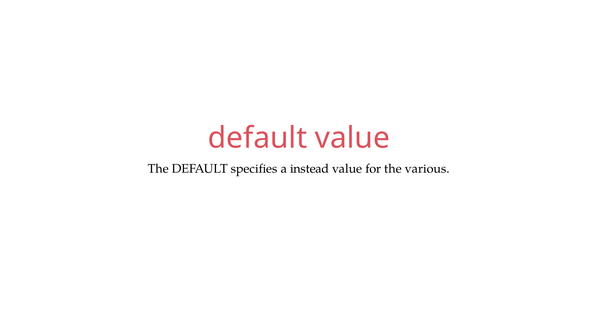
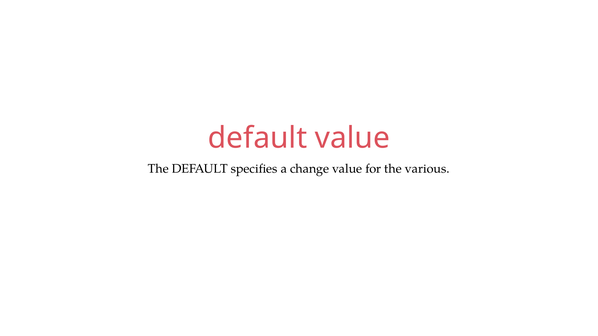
instead: instead -> change
